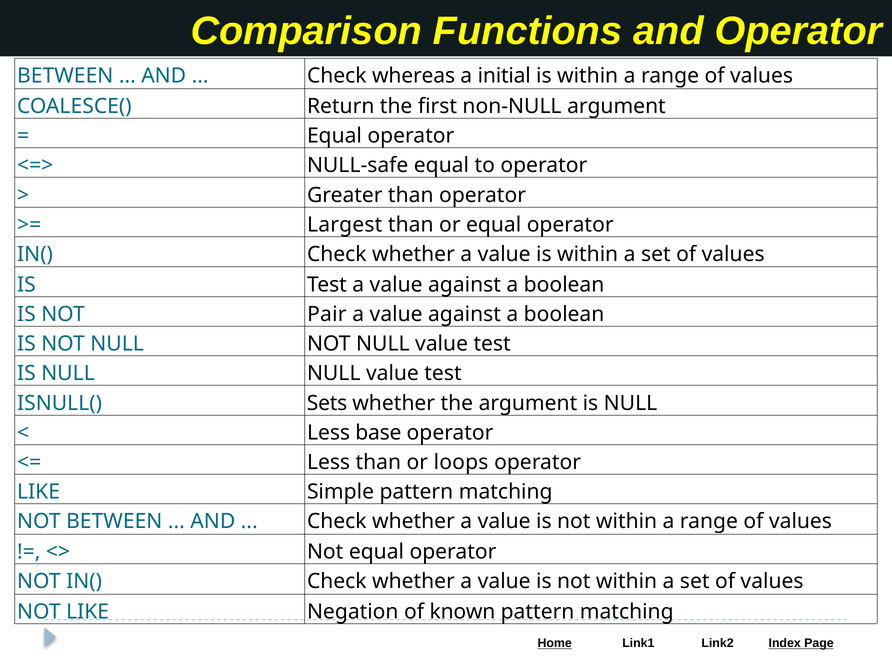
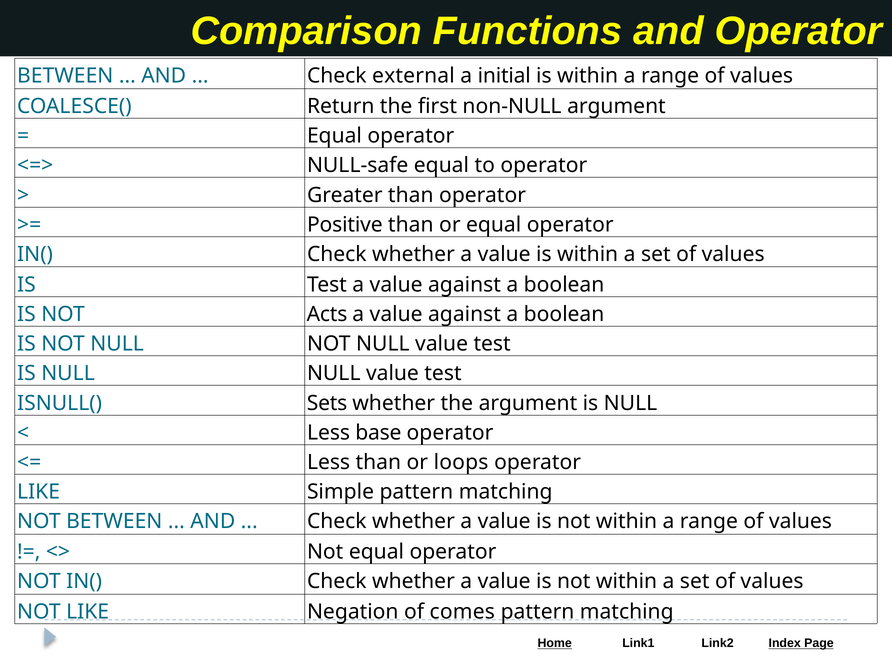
whereas: whereas -> external
Largest: Largest -> Positive
Pair: Pair -> Acts
known: known -> comes
